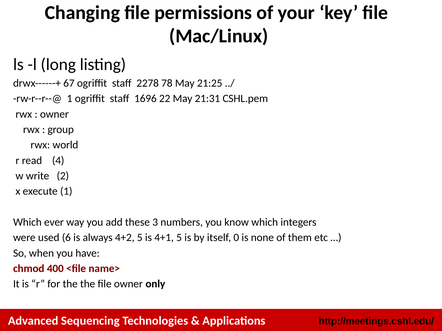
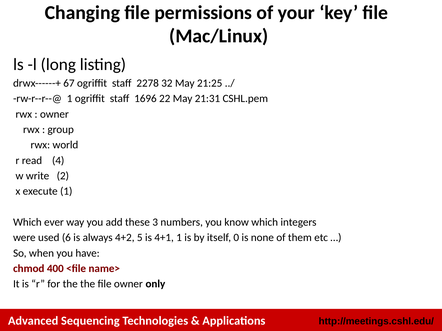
78: 78 -> 32
4+1 5: 5 -> 1
